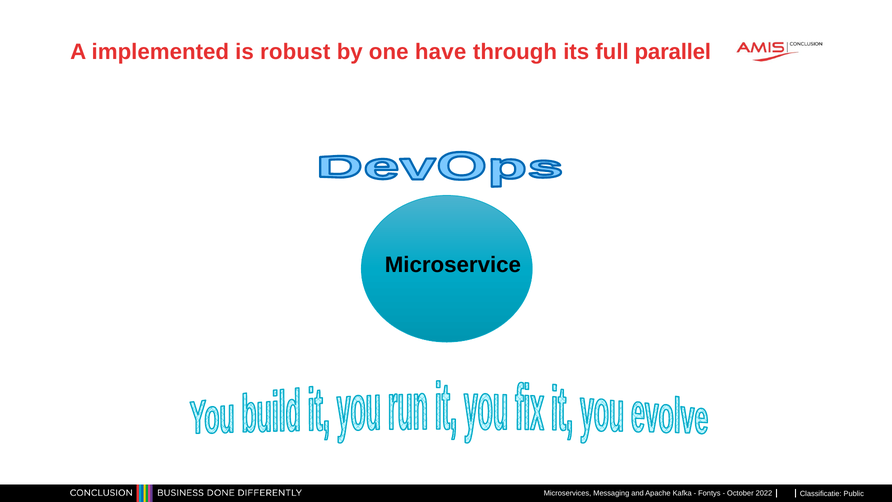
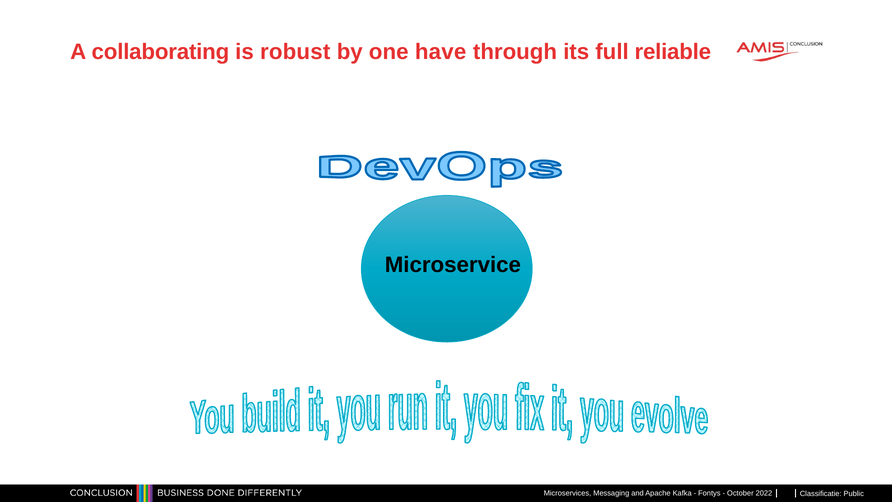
implemented: implemented -> collaborating
parallel: parallel -> reliable
